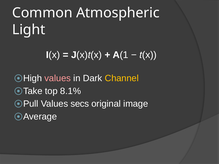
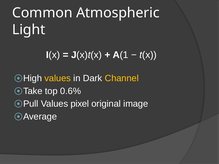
values at (58, 78) colour: pink -> yellow
8.1%: 8.1% -> 0.6%
secs: secs -> pixel
